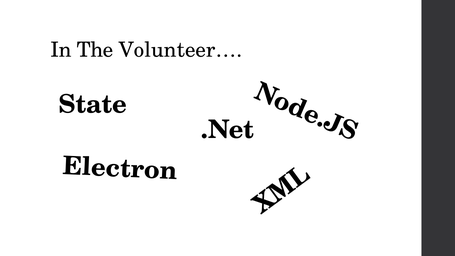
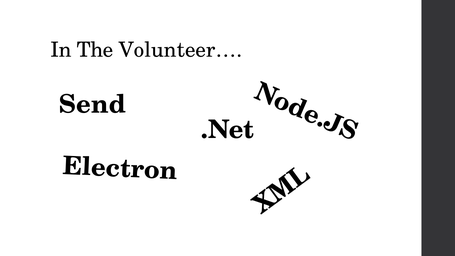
State: State -> Send
